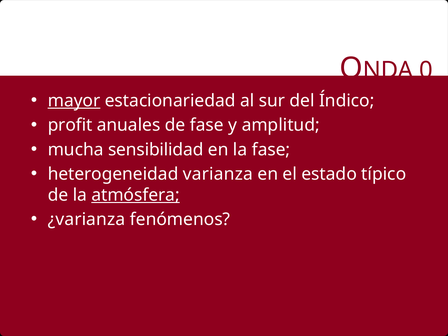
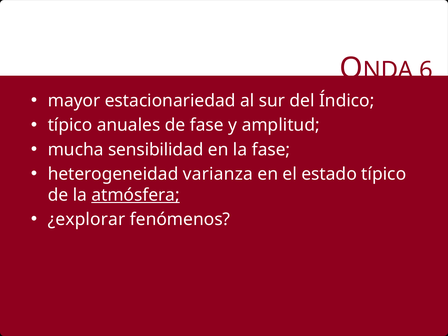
0: 0 -> 6
mayor underline: present -> none
profit at (70, 125): profit -> típico
¿varianza: ¿varianza -> ¿explorar
